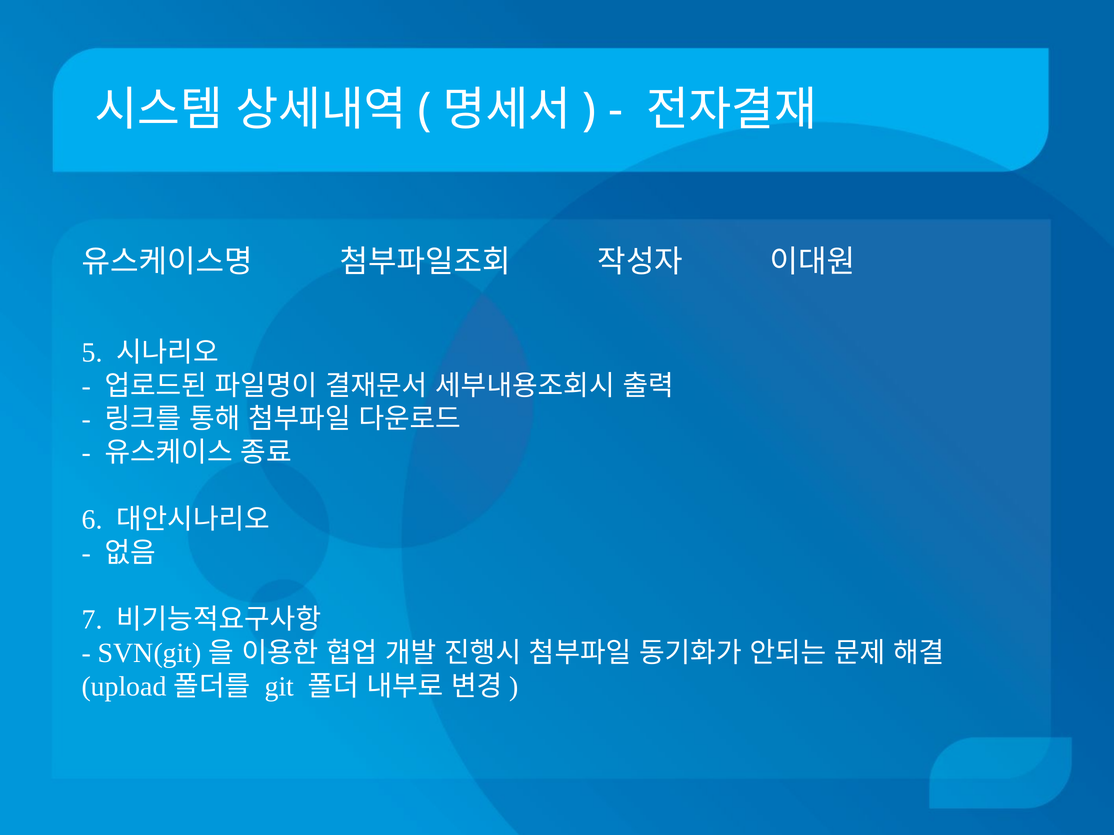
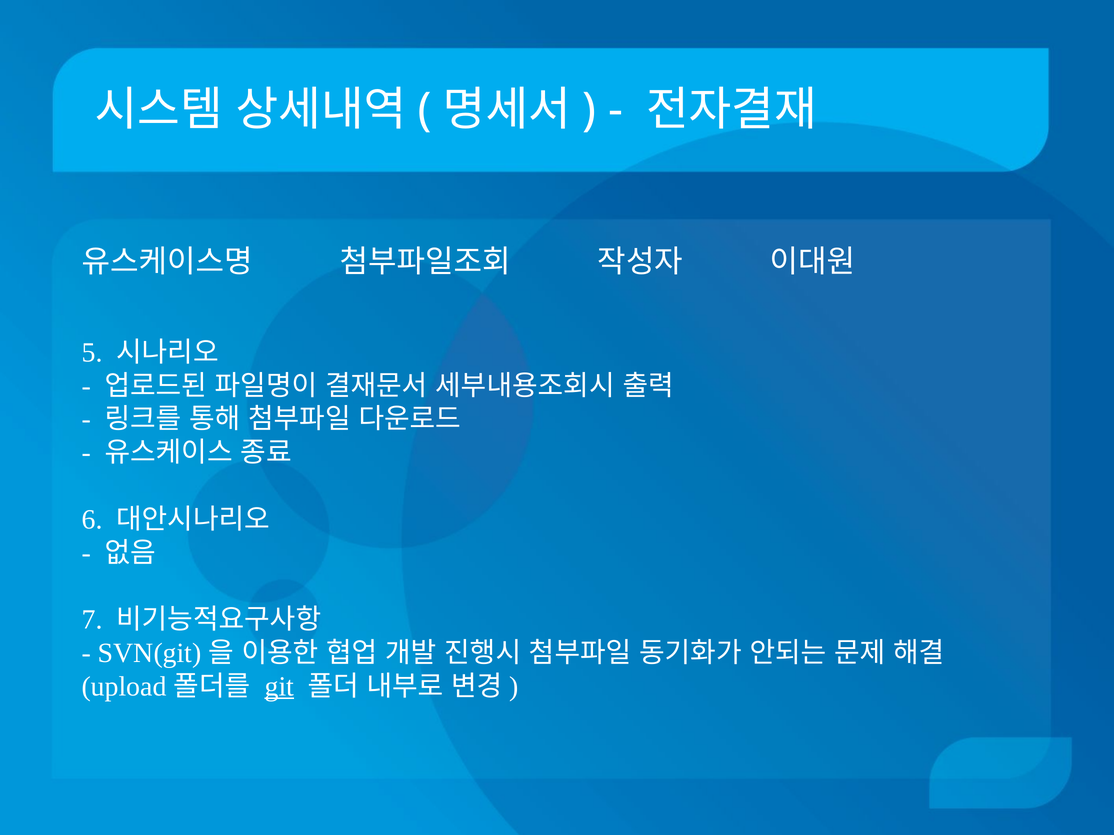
git underline: none -> present
